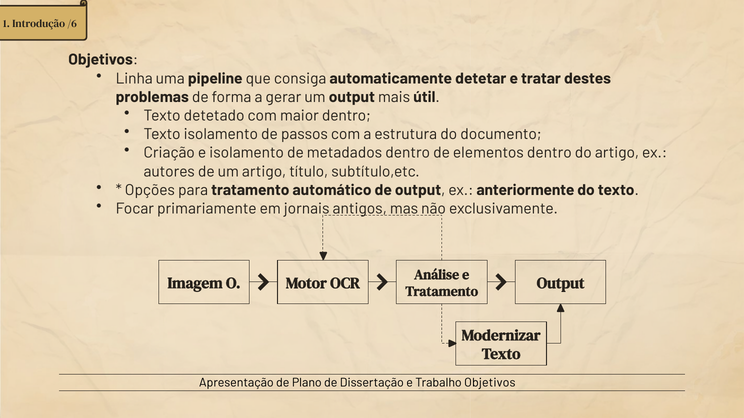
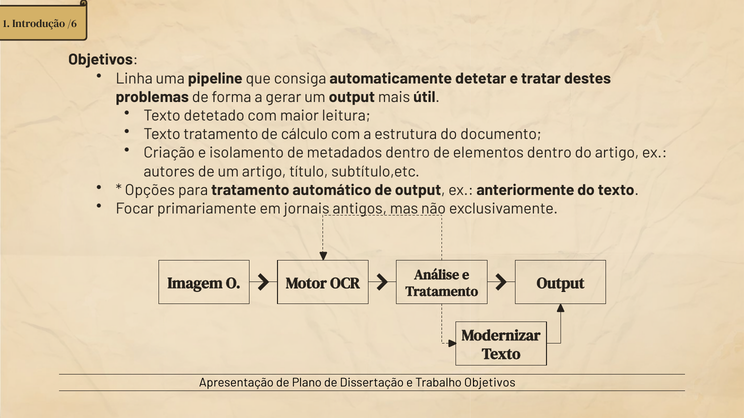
maior dentro: dentro -> leitura
Texto isolamento: isolamento -> tratamento
passos: passos -> cálculo
